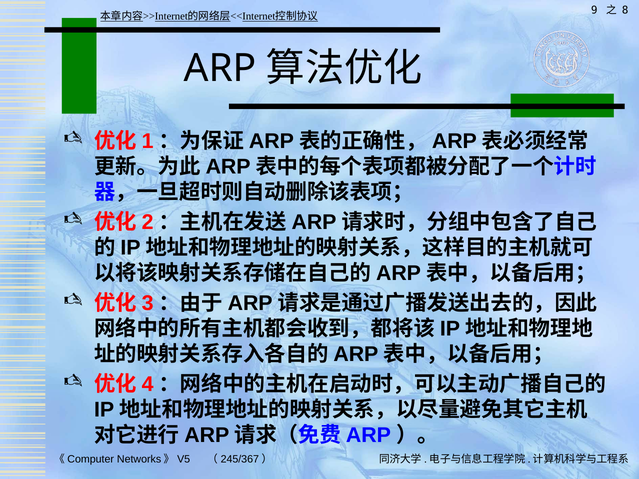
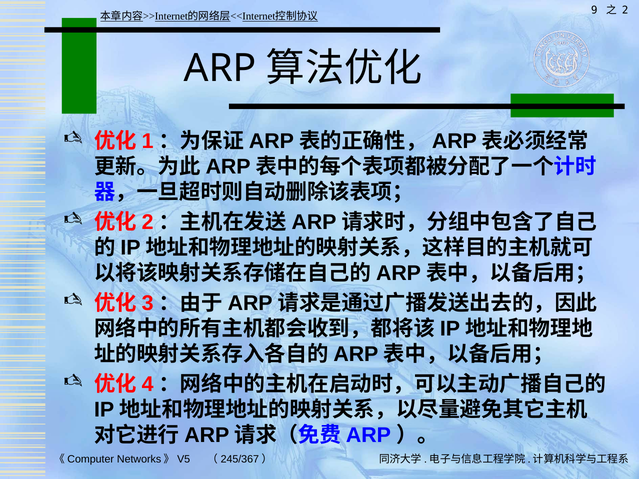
8: 8 -> 2
